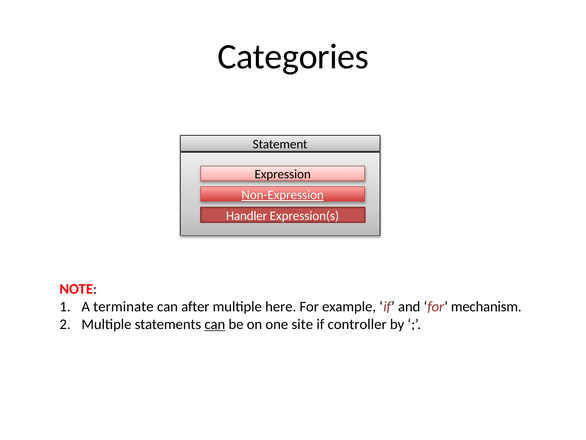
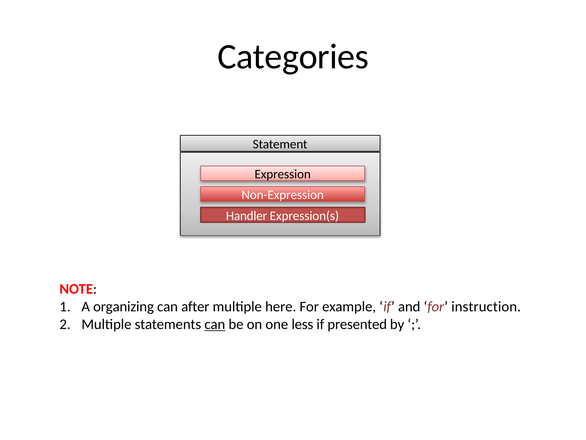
Non-Expression underline: present -> none
terminate: terminate -> organizing
mechanism: mechanism -> instruction
site: site -> less
controller: controller -> presented
